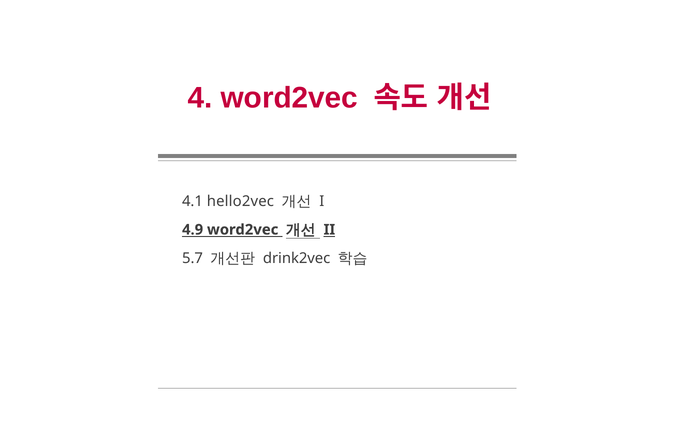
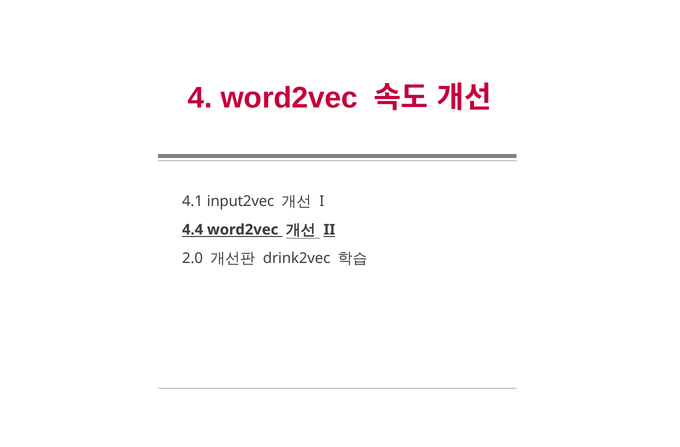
hello2vec: hello2vec -> input2vec
4.9: 4.9 -> 4.4
5.7: 5.7 -> 2.0
